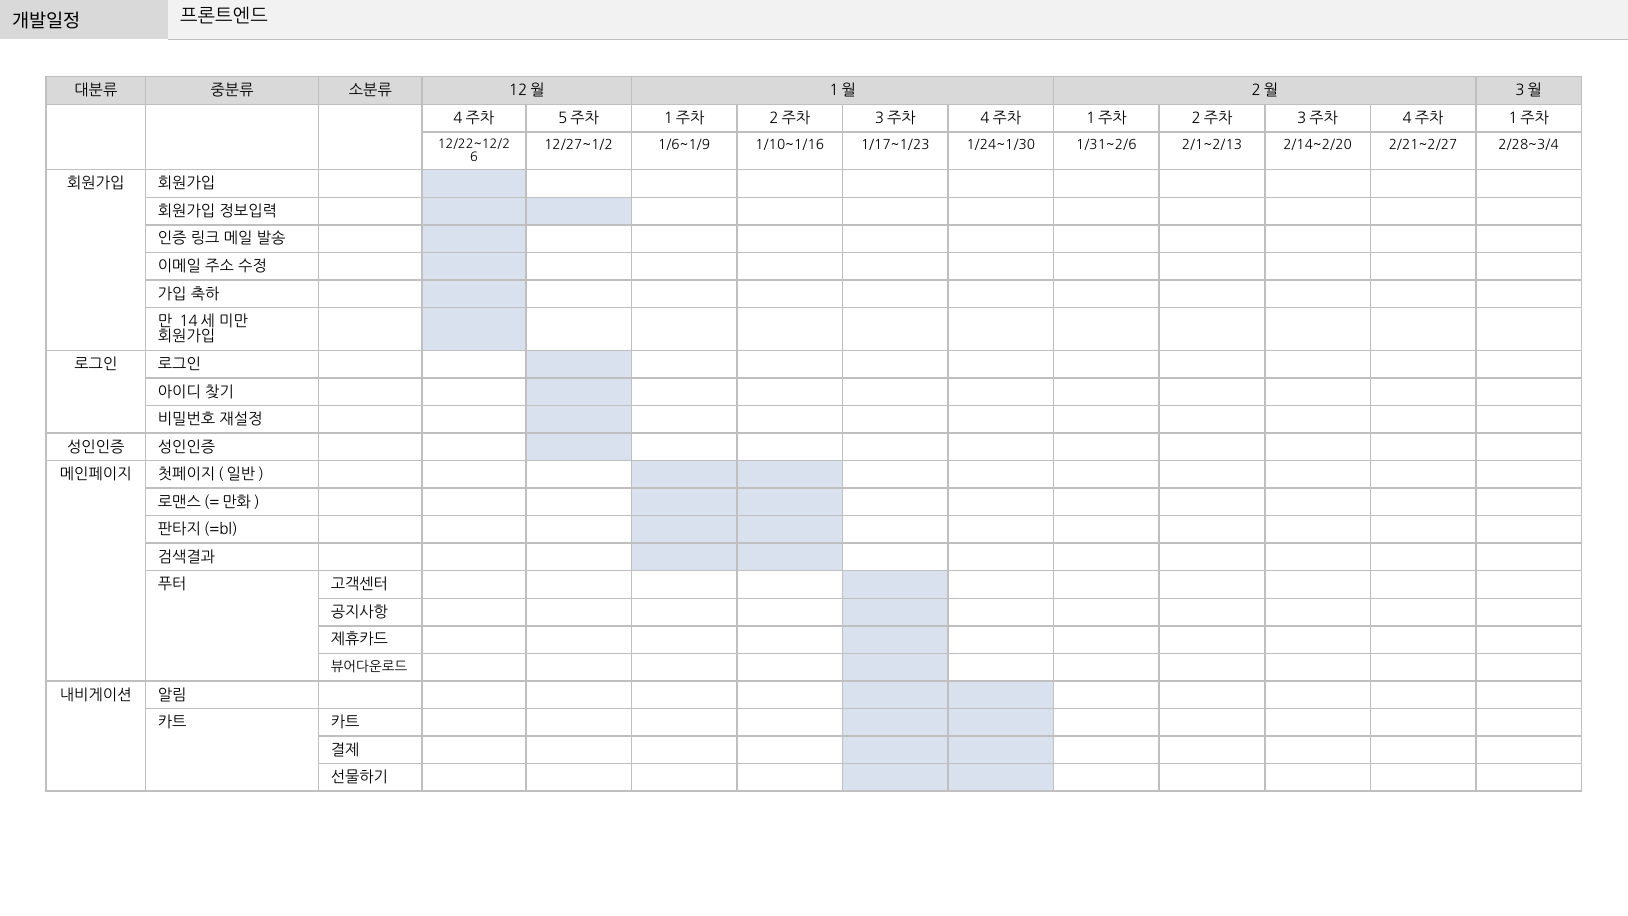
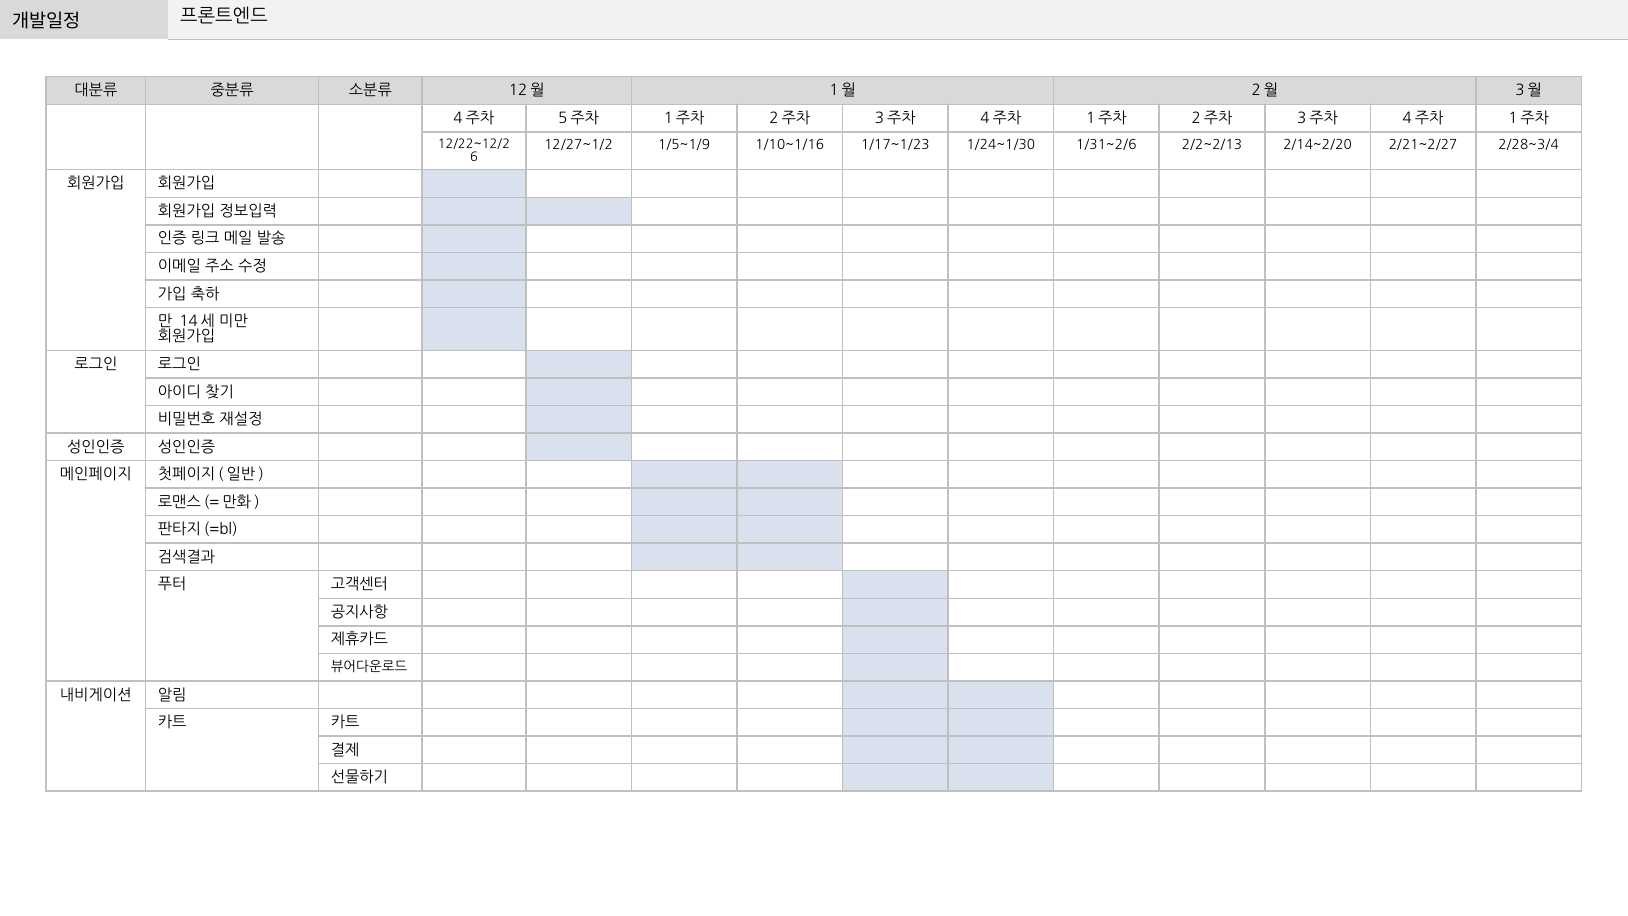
1/6~1/9: 1/6~1/9 -> 1/5~1/9
2/1~2/13: 2/1~2/13 -> 2/2~2/13
